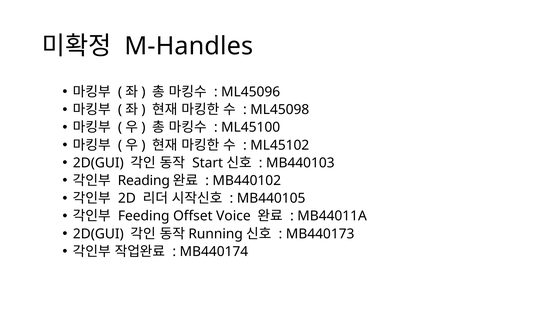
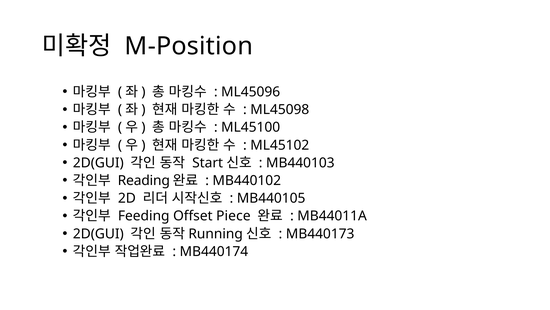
M-Handles: M-Handles -> M-Position
Voice: Voice -> Piece
